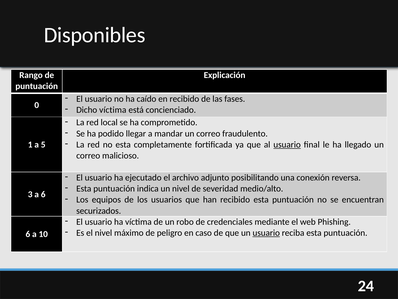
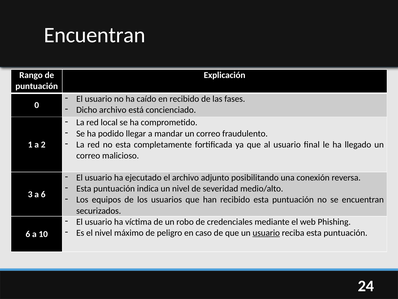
Disponibles at (95, 35): Disponibles -> Encuentran
Dicho víctima: víctima -> archivo
usuario at (287, 144) underline: present -> none
5: 5 -> 2
